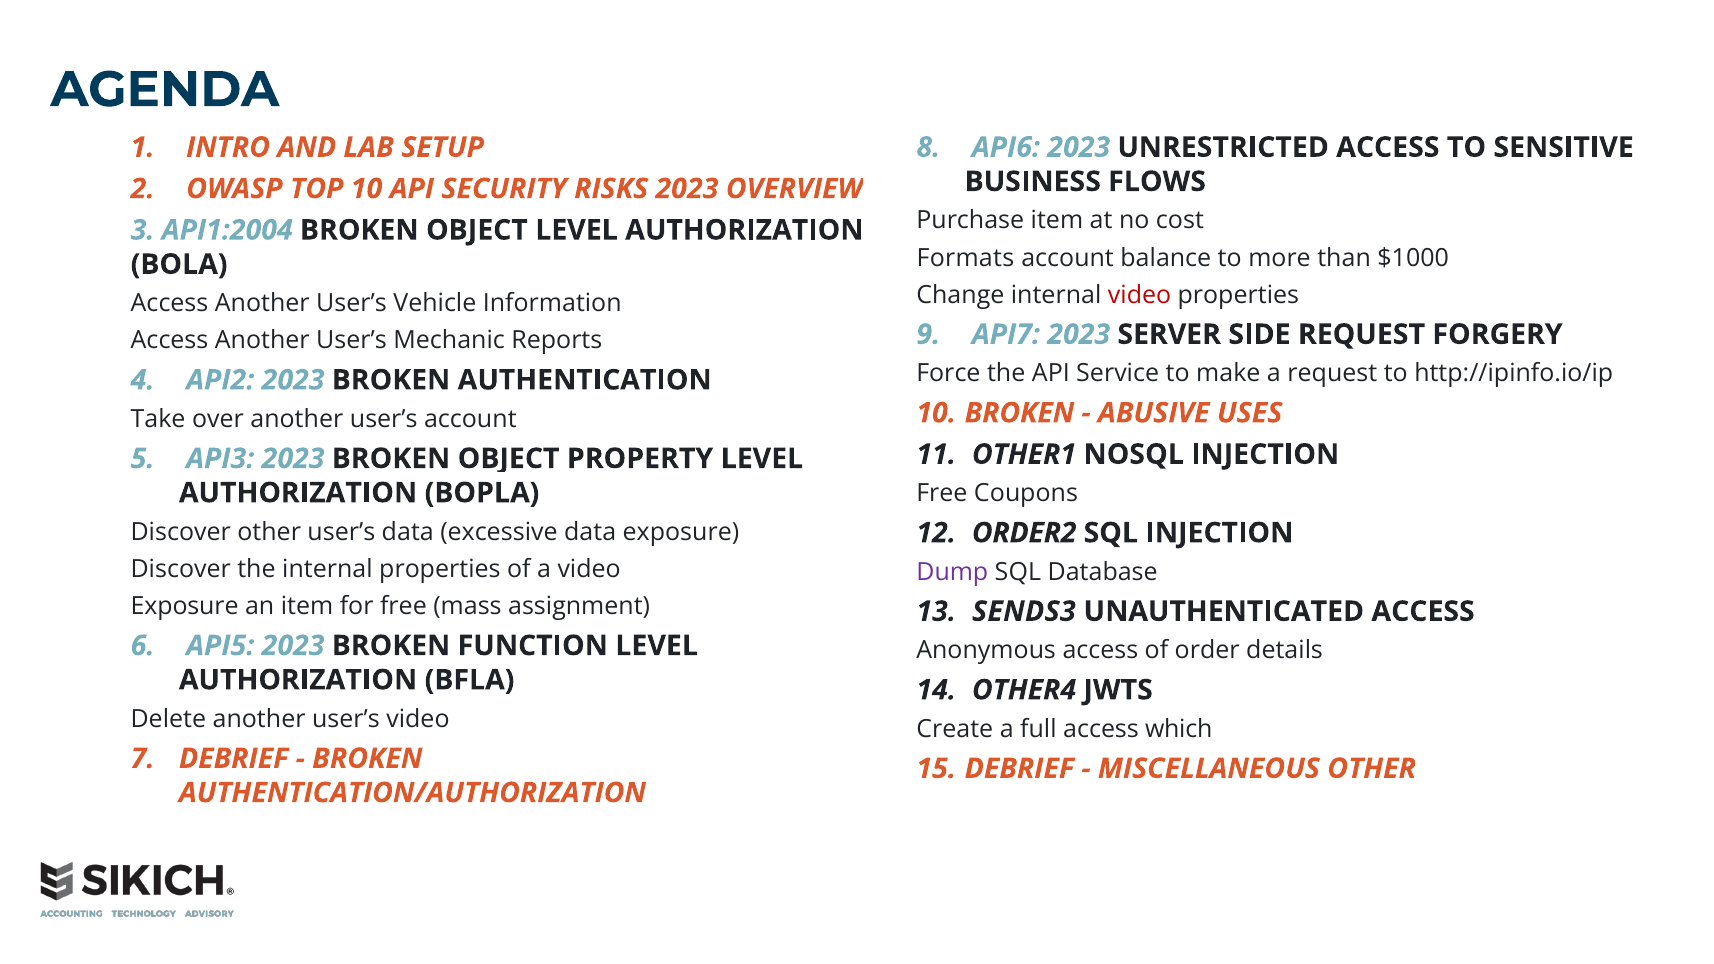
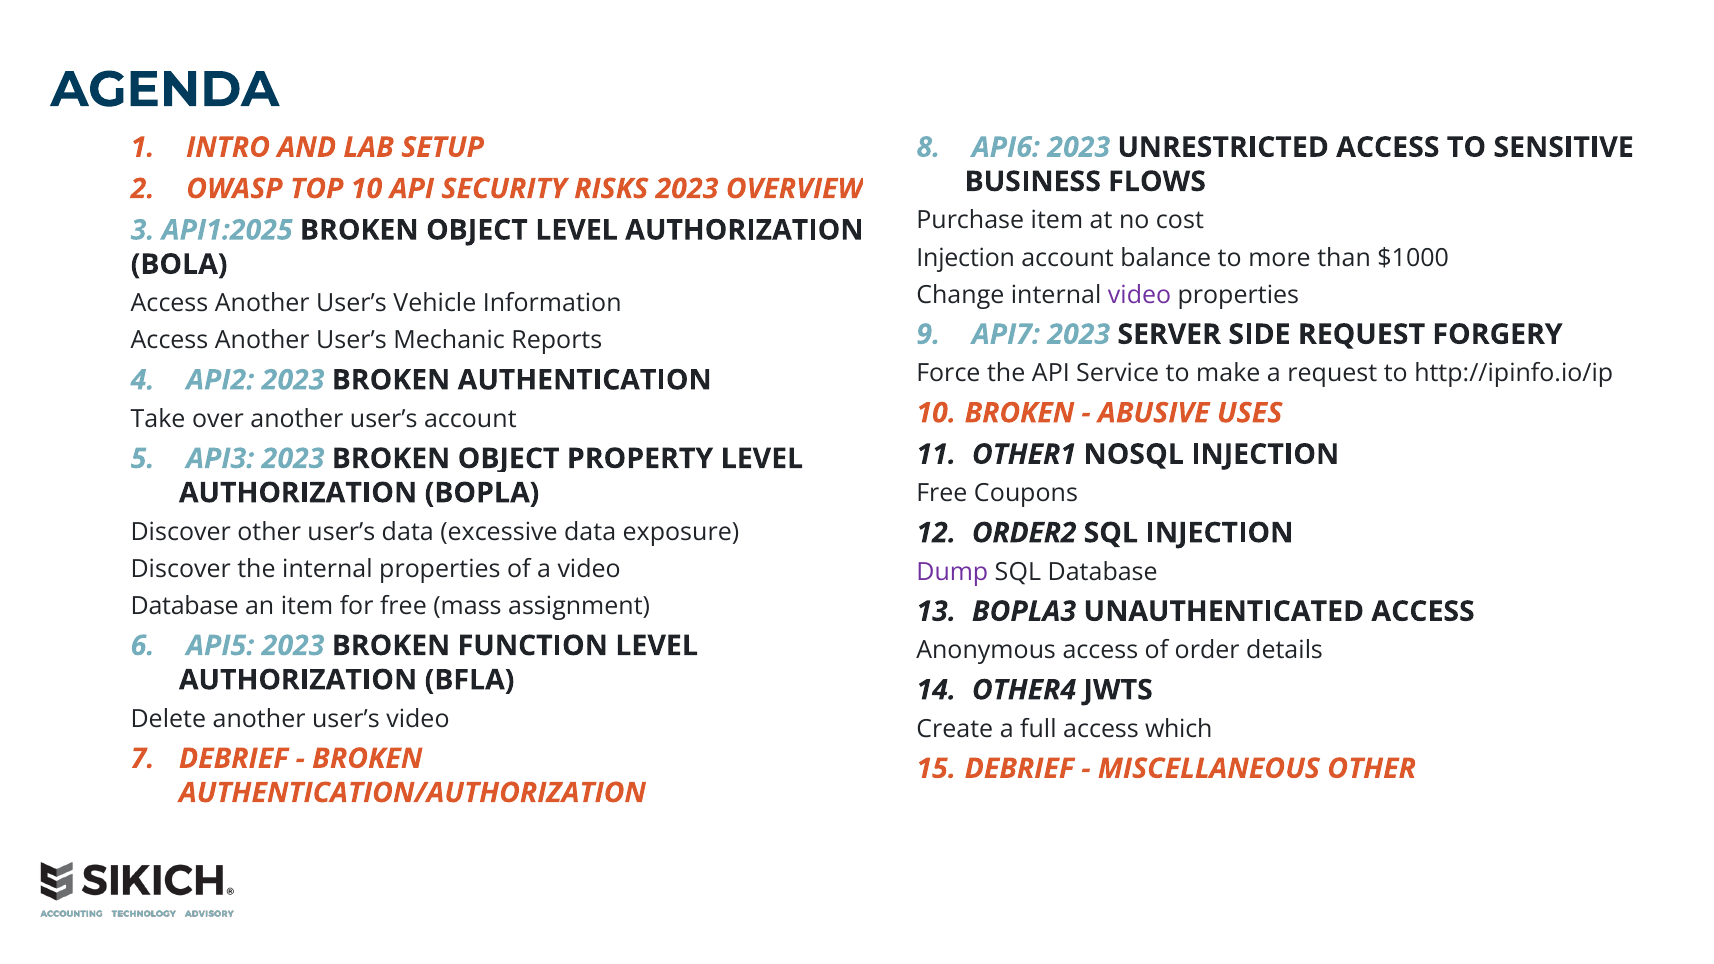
API1:2004: API1:2004 -> API1:2025
Formats at (965, 258): Formats -> Injection
video at (1140, 295) colour: red -> purple
Exposure at (185, 606): Exposure -> Database
SENDS3: SENDS3 -> BOPLA3
